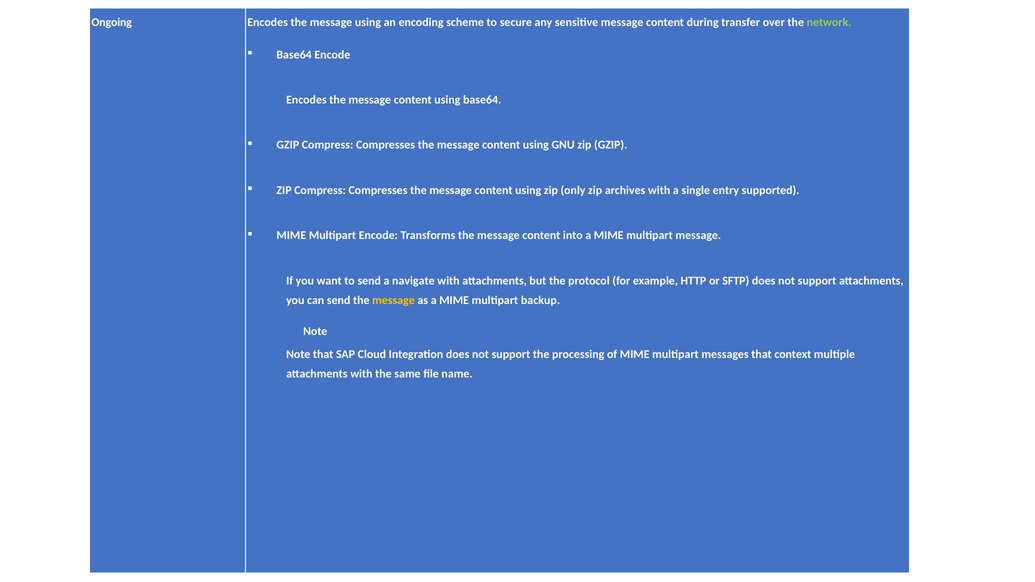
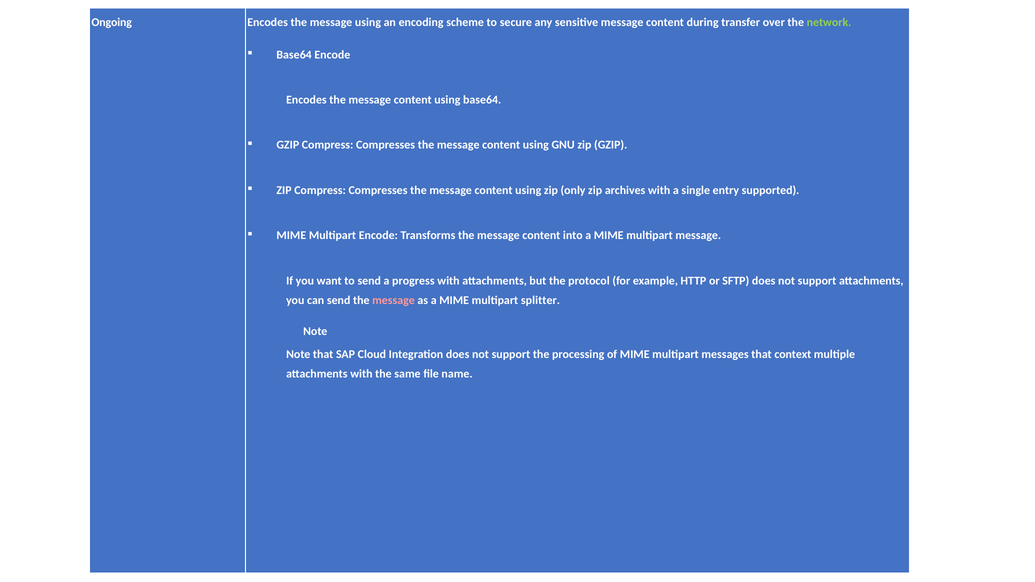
navigate: navigate -> progress
message at (393, 300) colour: yellow -> pink
backup: backup -> splitter
